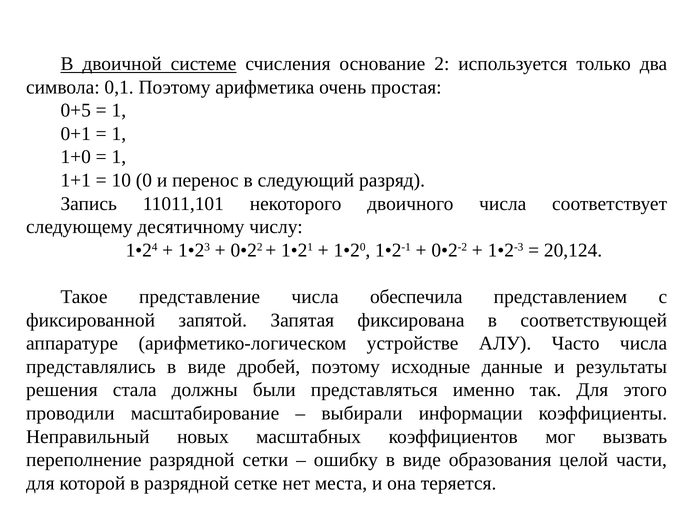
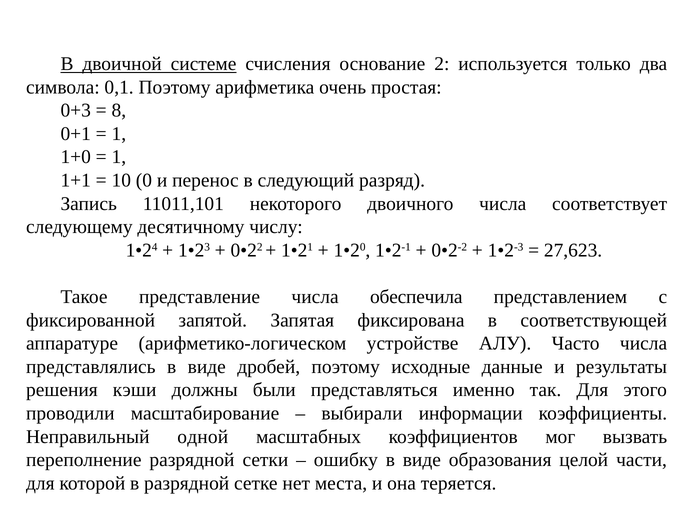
0+5: 0+5 -> 0+3
1 at (119, 111): 1 -> 8
20,124: 20,124 -> 27,623
стала: стала -> кэши
новых: новых -> одной
